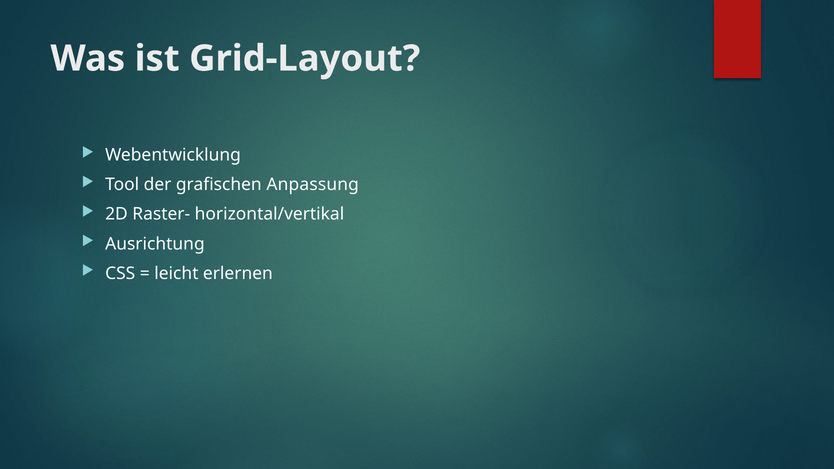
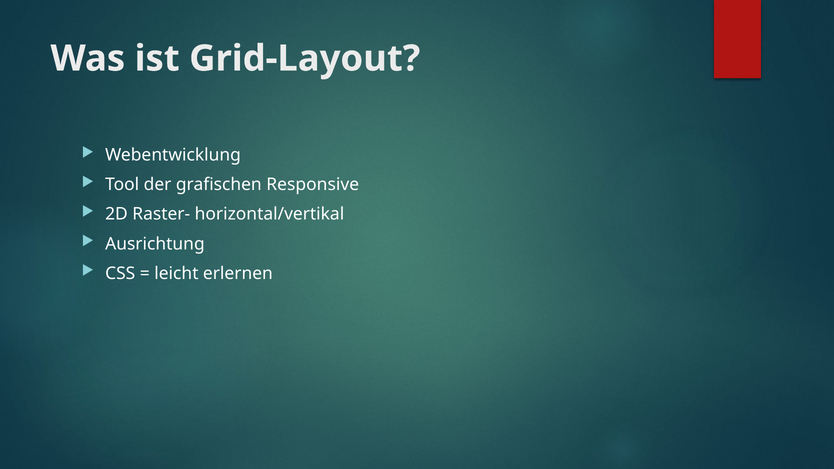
Anpassung: Anpassung -> Responsive
